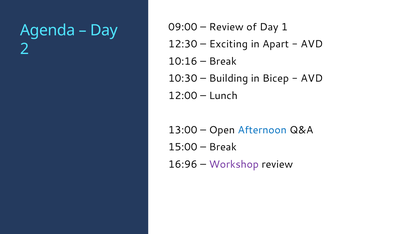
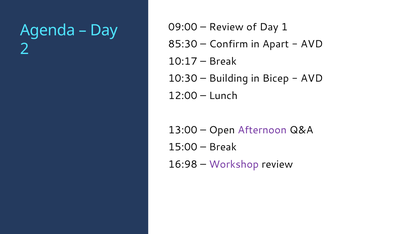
12:30: 12:30 -> 85:30
Exciting: Exciting -> Confirm
10:16: 10:16 -> 10:17
Afternoon colour: blue -> purple
16:96: 16:96 -> 16:98
